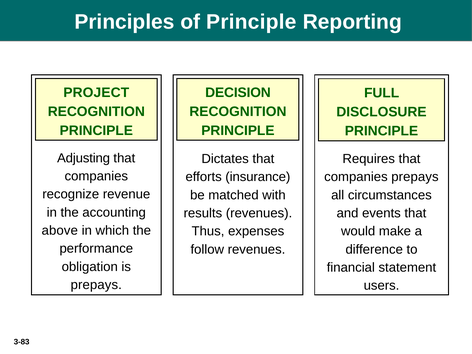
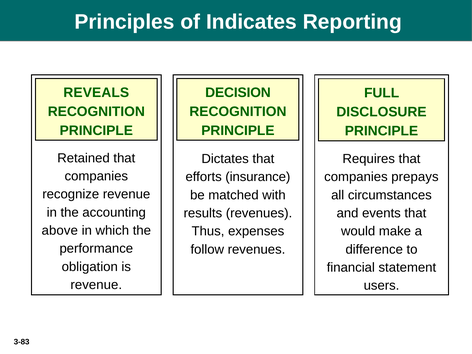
of Principle: Principle -> Indicates
PROJECT: PROJECT -> REVEALS
Adjusting: Adjusting -> Retained
prepays at (96, 285): prepays -> revenue
